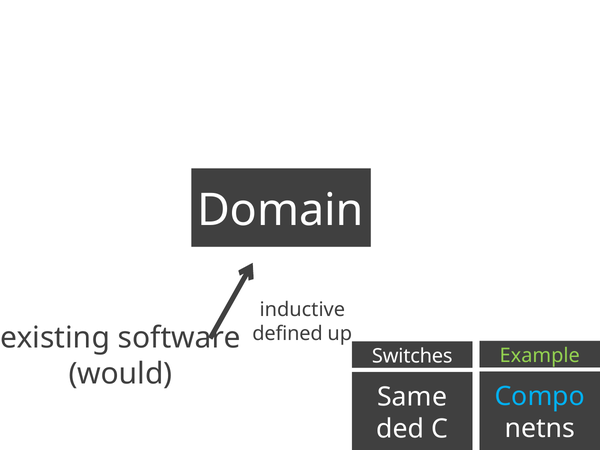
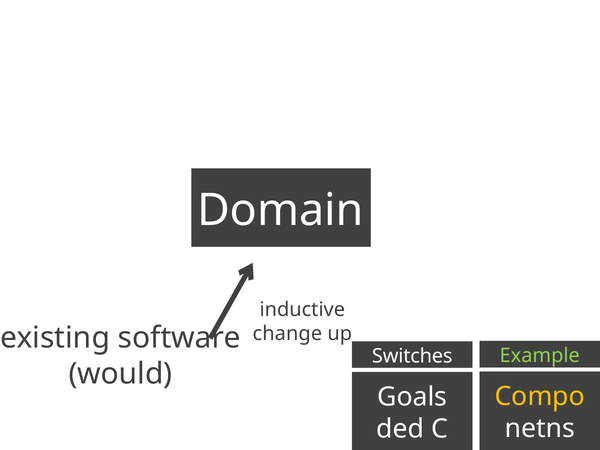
defined: defined -> change
Compo colour: light blue -> yellow
Same: Same -> Goals
